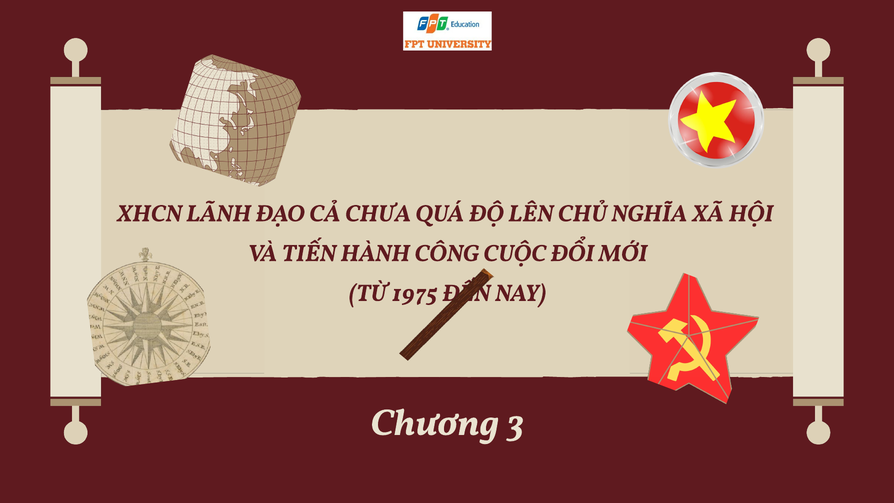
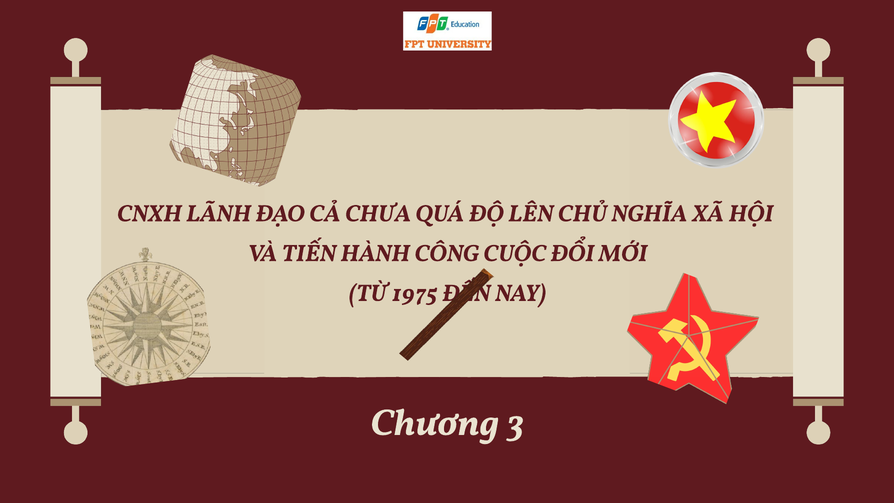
XHCN: XHCN -> CNXH
